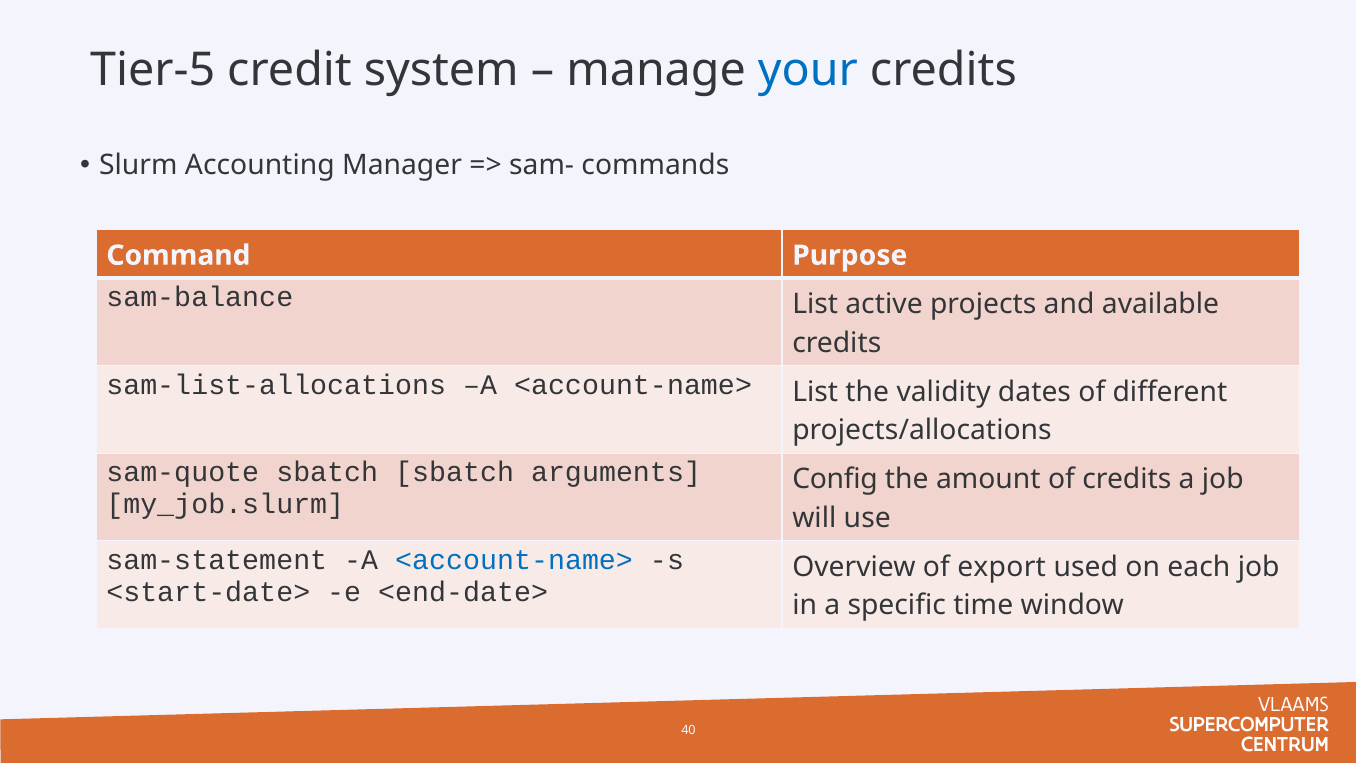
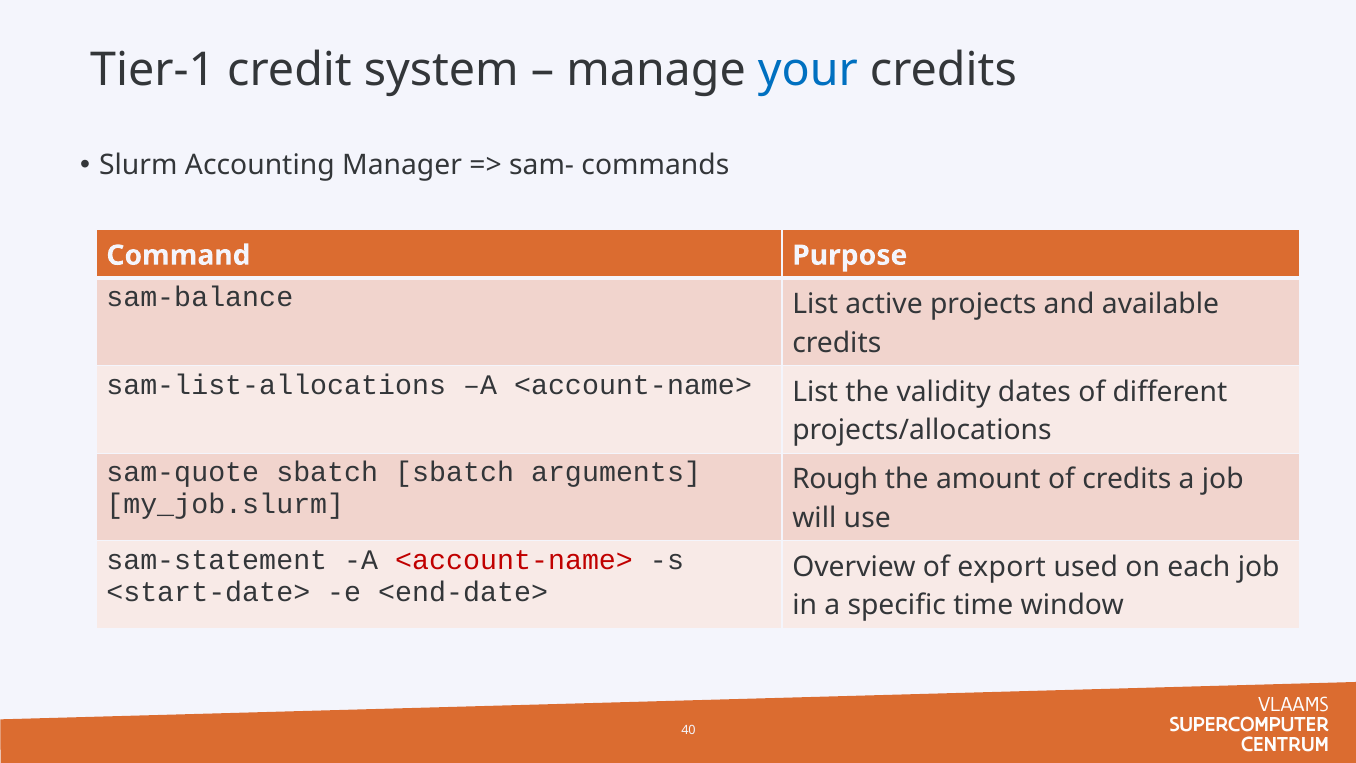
Tier-5: Tier-5 -> Tier-1
Config: Config -> Rough
<account-name> at (514, 560) colour: blue -> red
